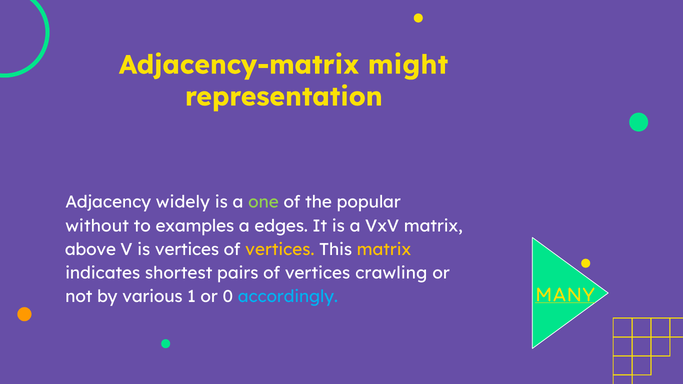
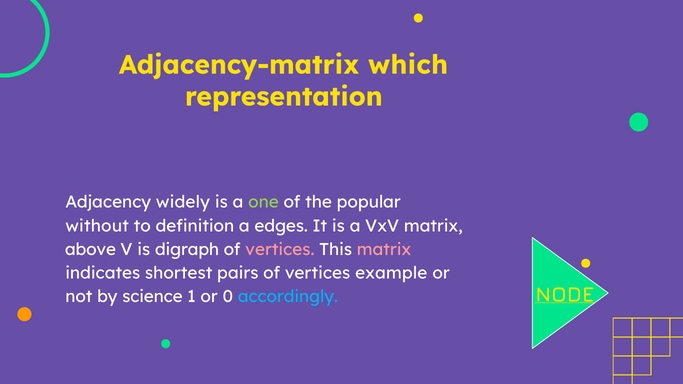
might: might -> which
examples: examples -> definition
is vertices: vertices -> digraph
vertices at (280, 250) colour: yellow -> pink
matrix at (384, 250) colour: yellow -> pink
crawling: crawling -> example
MANY: MANY -> NODE
various: various -> science
